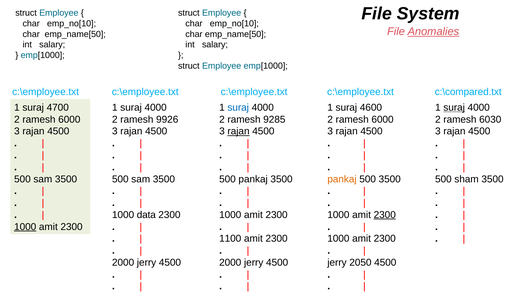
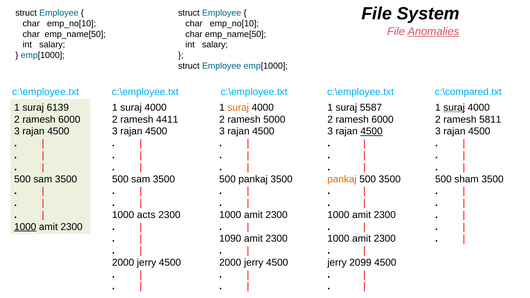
4700: 4700 -> 6139
suraj at (238, 108) colour: blue -> orange
4600: 4600 -> 5587
9926: 9926 -> 4411
9285: 9285 -> 5000
6030: 6030 -> 5811
rajan at (238, 131) underline: present -> none
4500 at (371, 131) underline: none -> present
data: data -> acts
2300 at (385, 215) underline: present -> none
1100: 1100 -> 1090
2050: 2050 -> 2099
